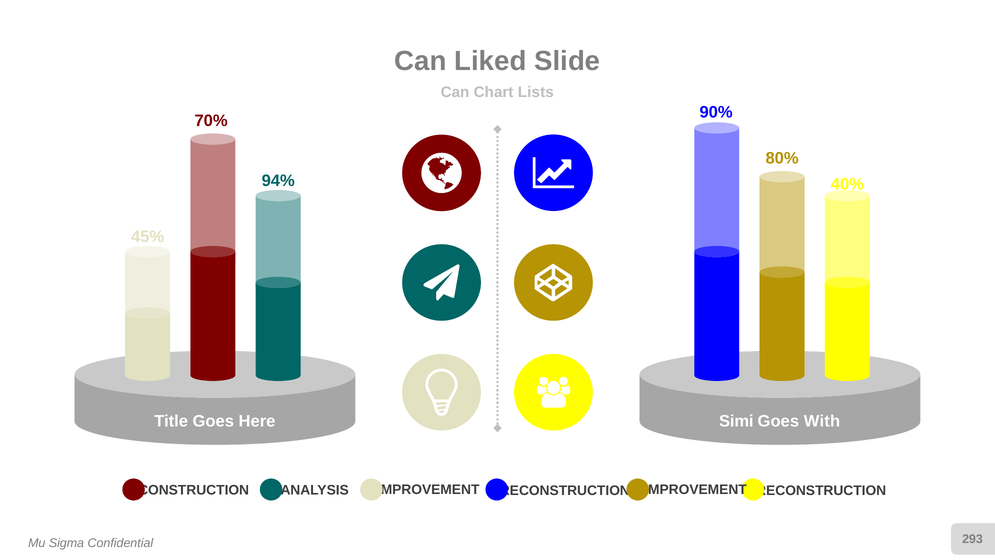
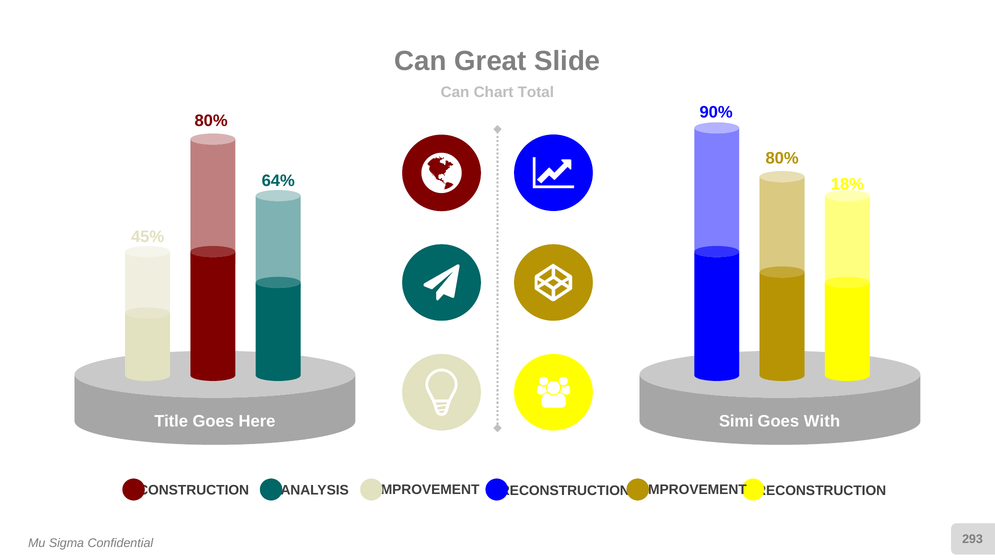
Liked: Liked -> Great
Lists: Lists -> Total
70% at (211, 121): 70% -> 80%
94%: 94% -> 64%
40%: 40% -> 18%
